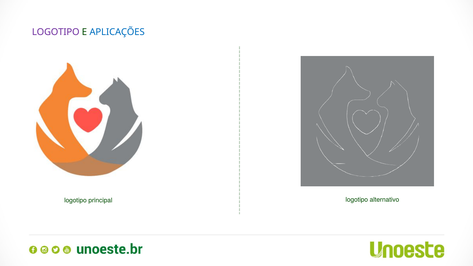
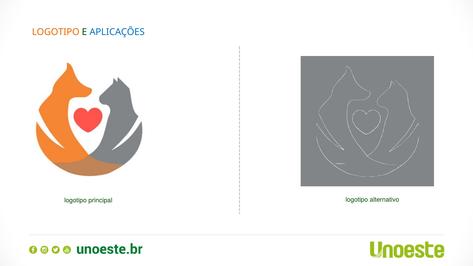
LOGOTIPO at (56, 32) colour: purple -> orange
